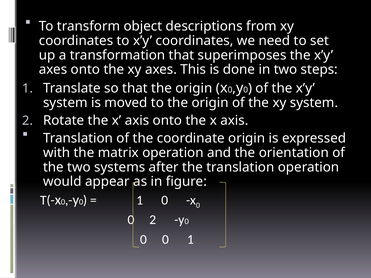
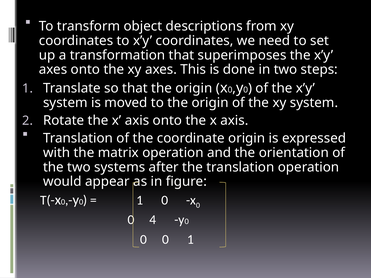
0 2: 2 -> 4
